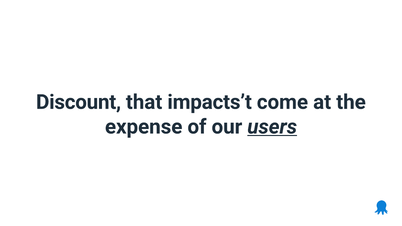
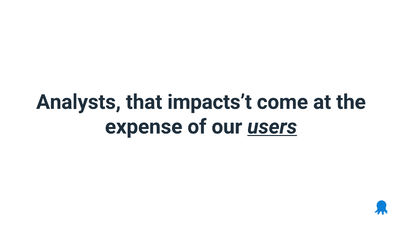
Discount: Discount -> Analysts
